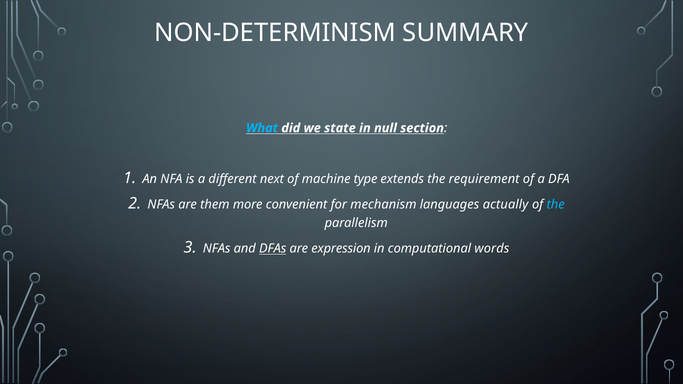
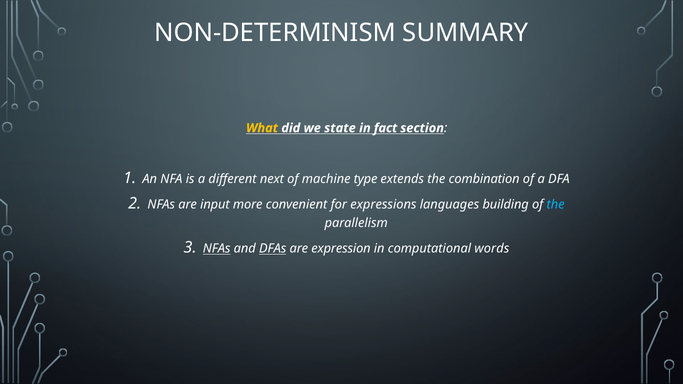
What colour: light blue -> yellow
null: null -> fact
requirement: requirement -> combination
them: them -> input
mechanism: mechanism -> expressions
actually: actually -> building
NFAs at (217, 249) underline: none -> present
